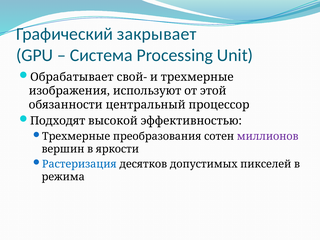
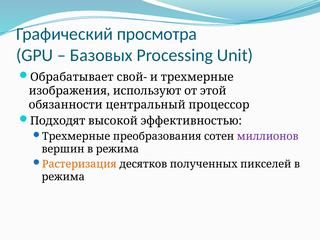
закрывает: закрывает -> просмотра
Система: Система -> Базовых
вершин в яркости: яркости -> режима
Растеризация colour: blue -> orange
допустимых: допустимых -> полученных
